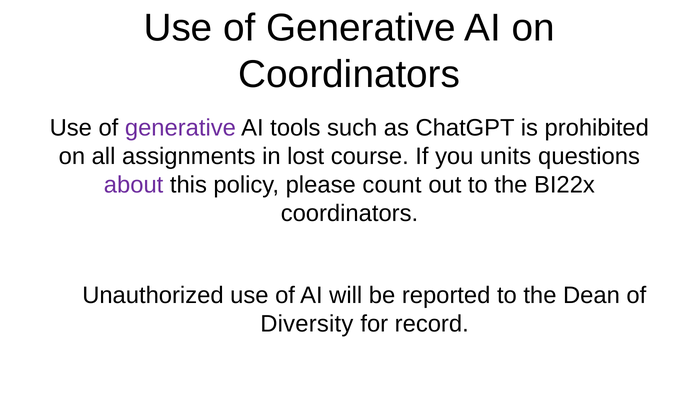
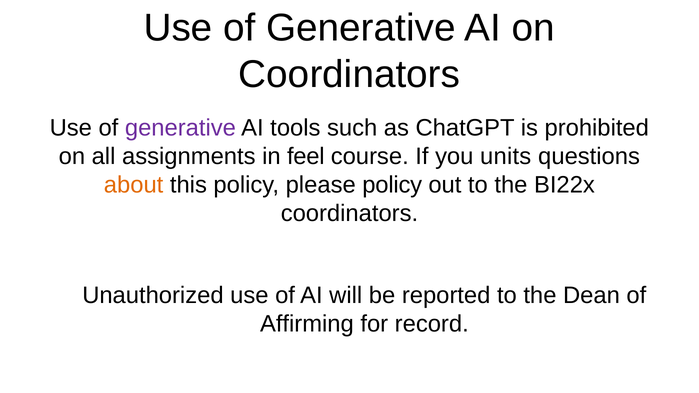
lost: lost -> feel
about colour: purple -> orange
please count: count -> policy
Diversity: Diversity -> Affirming
